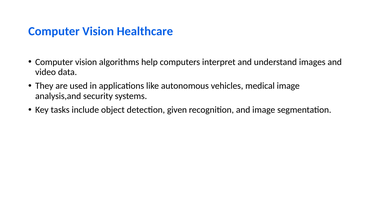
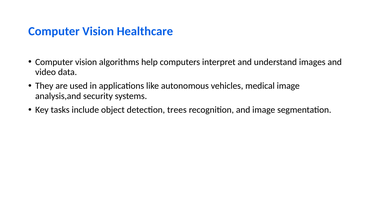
given: given -> trees
